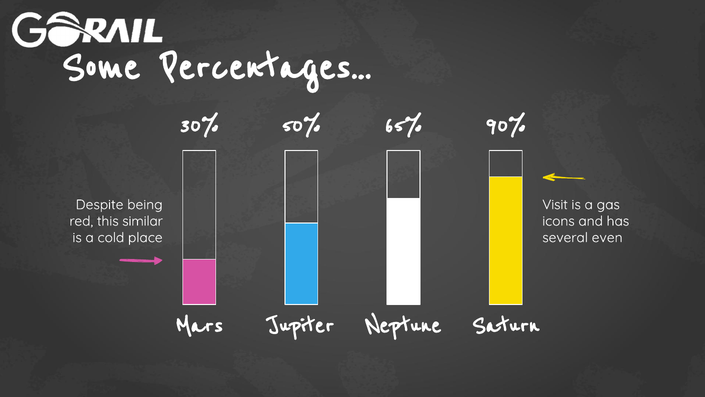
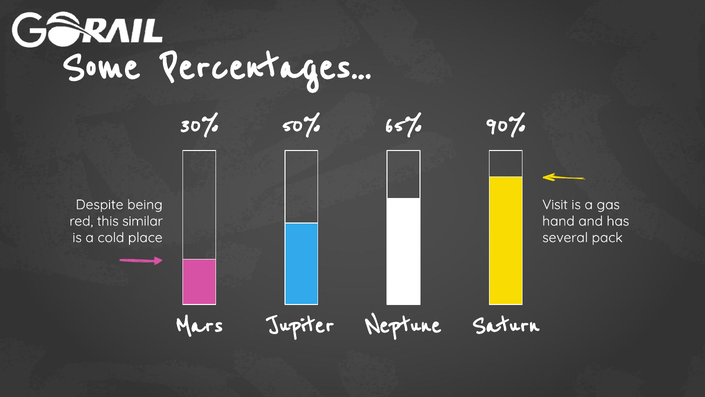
icons: icons -> hand
even: even -> pack
